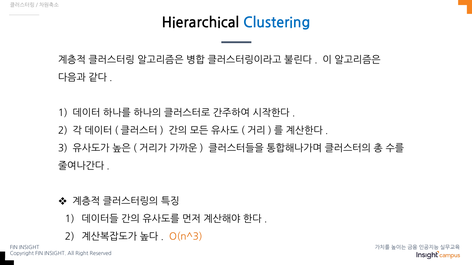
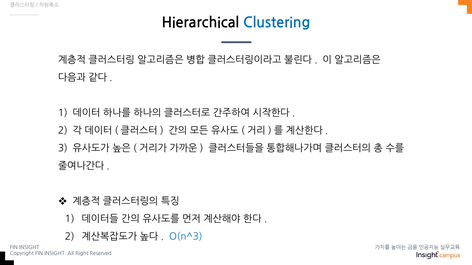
O(n^3 colour: orange -> blue
